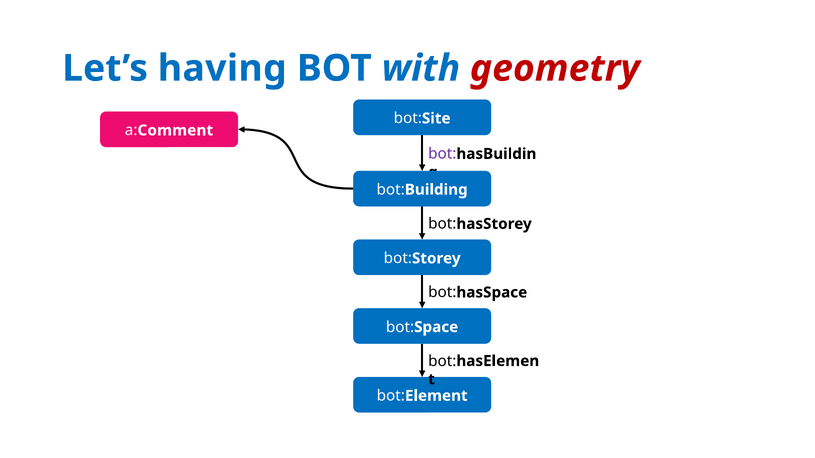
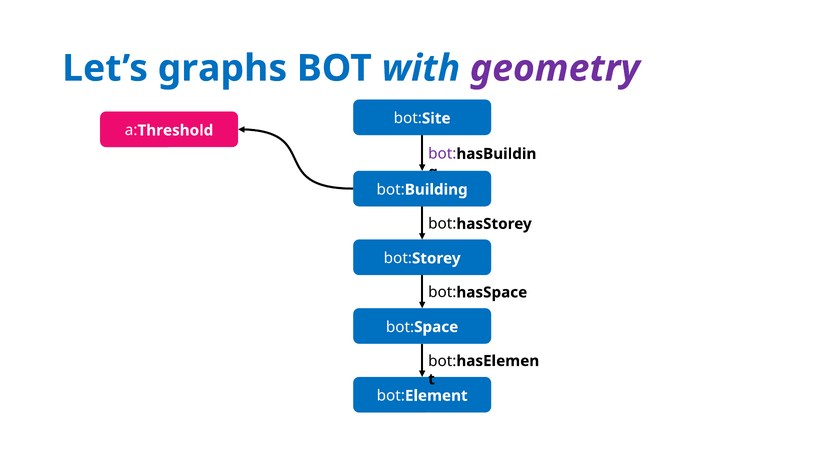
having: having -> graphs
geometry colour: red -> purple
Comment: Comment -> Threshold
